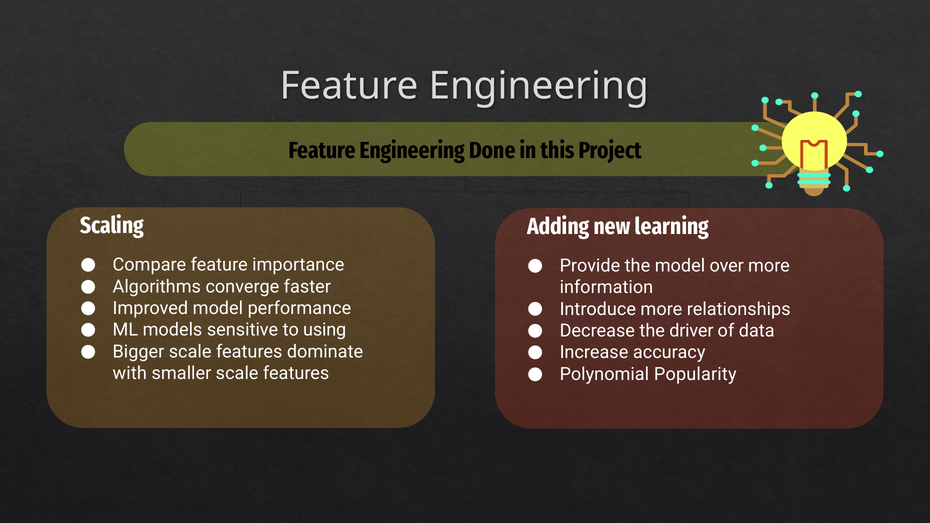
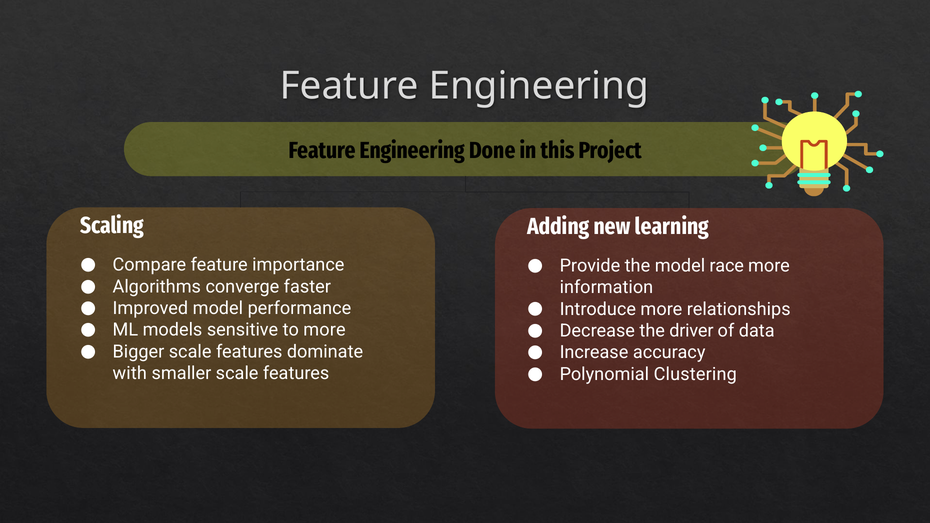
over: over -> race
to using: using -> more
Popularity: Popularity -> Clustering
